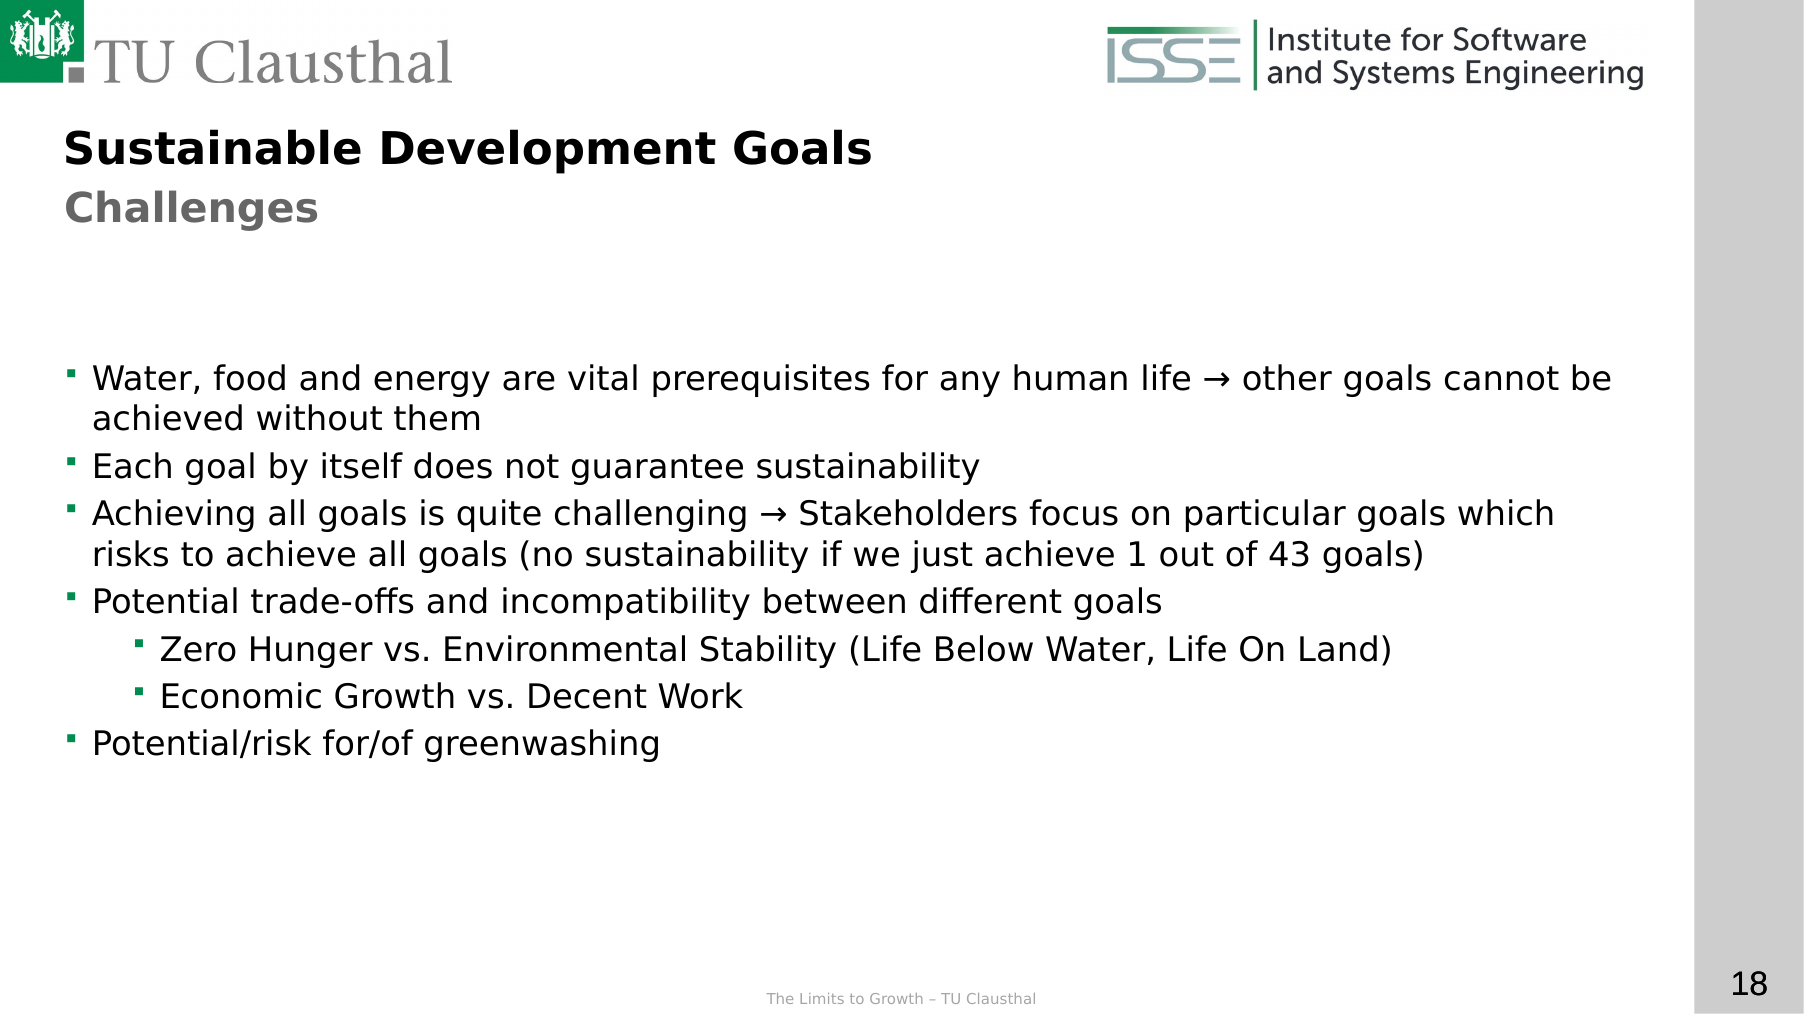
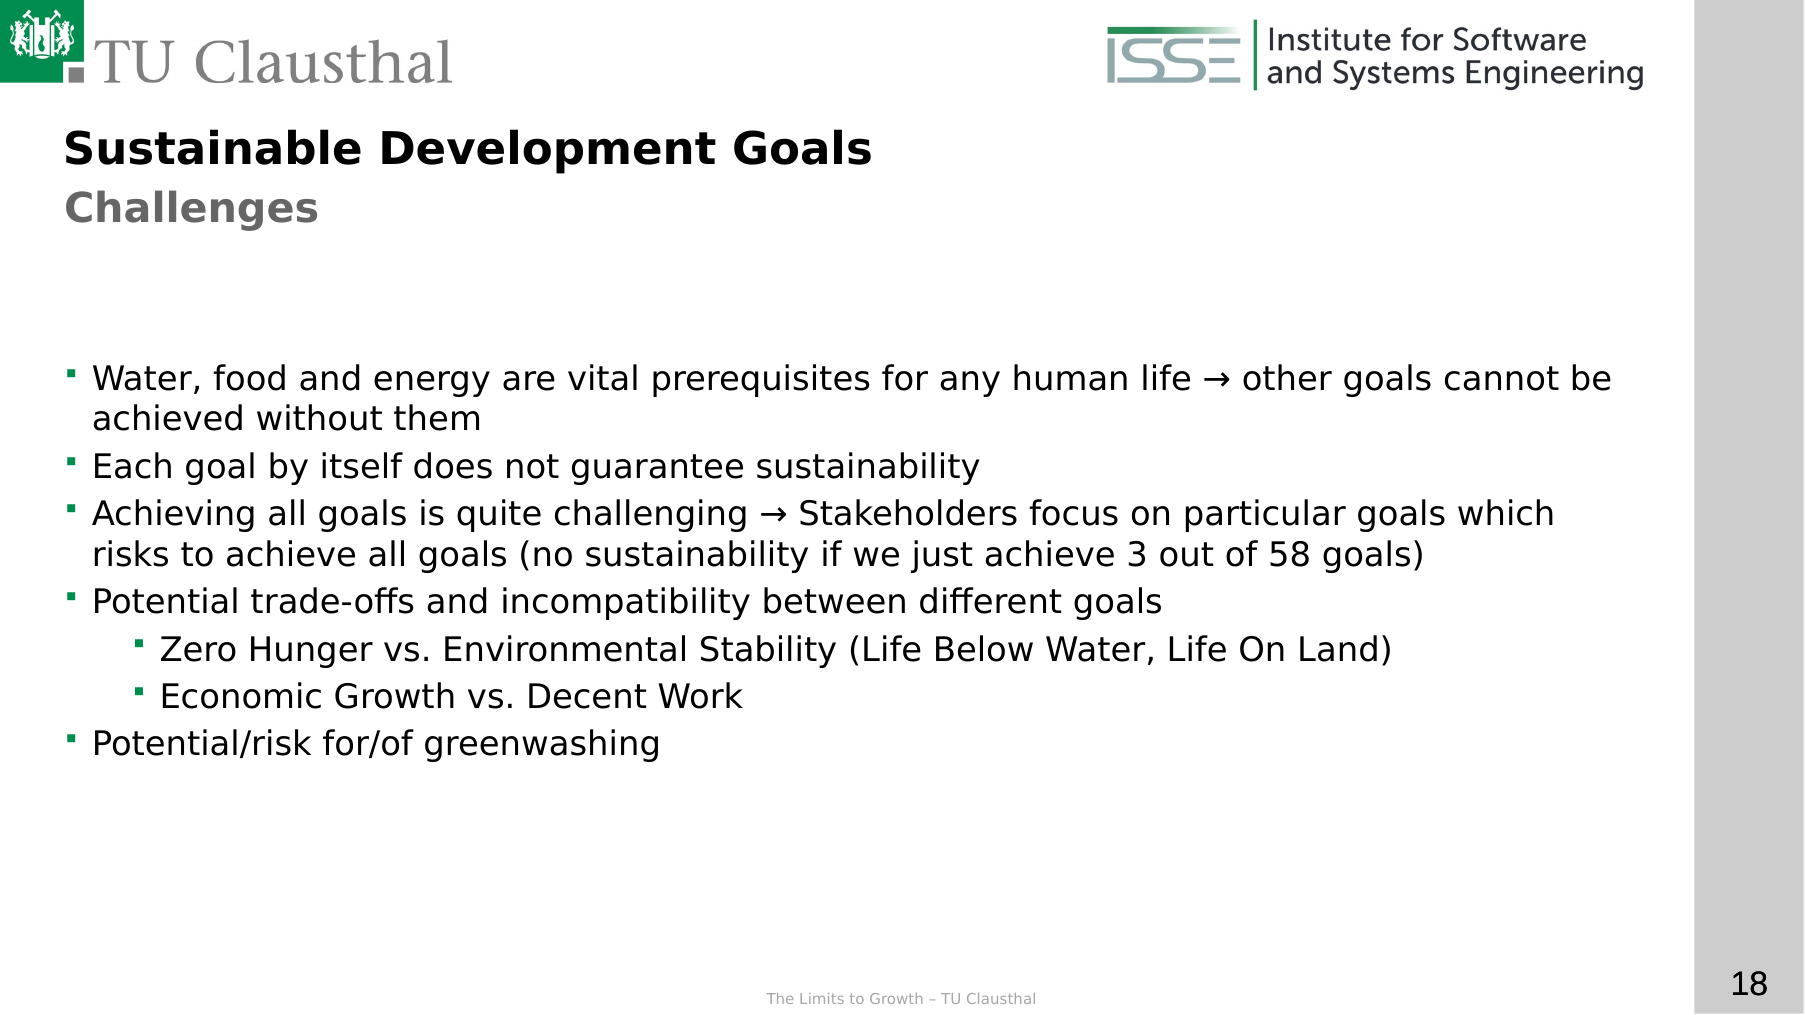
1: 1 -> 3
43: 43 -> 58
